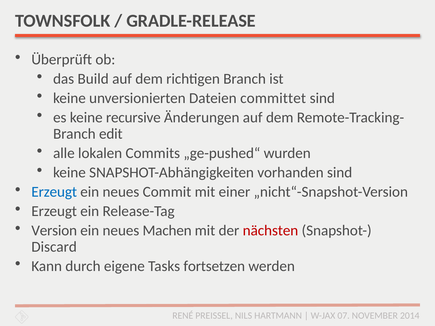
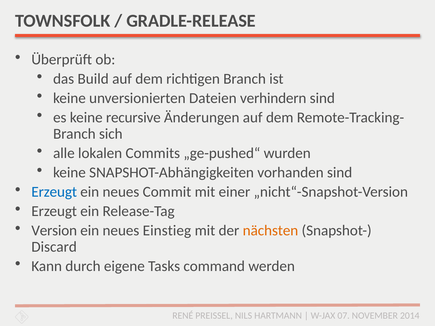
committet: committet -> verhindern
edit: edit -> sich
Machen: Machen -> Einstieg
nächsten colour: red -> orange
fortsetzen: fortsetzen -> command
